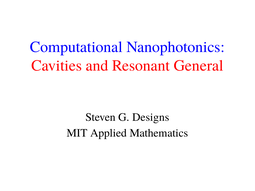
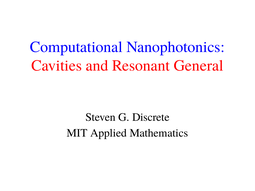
Designs: Designs -> Discrete
